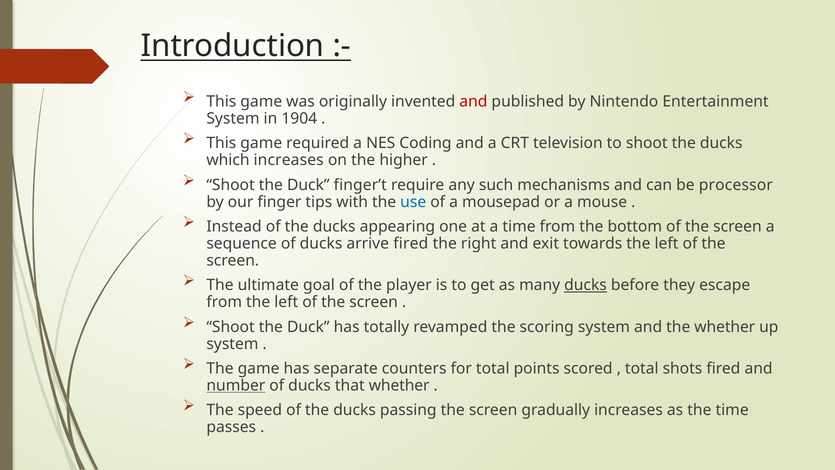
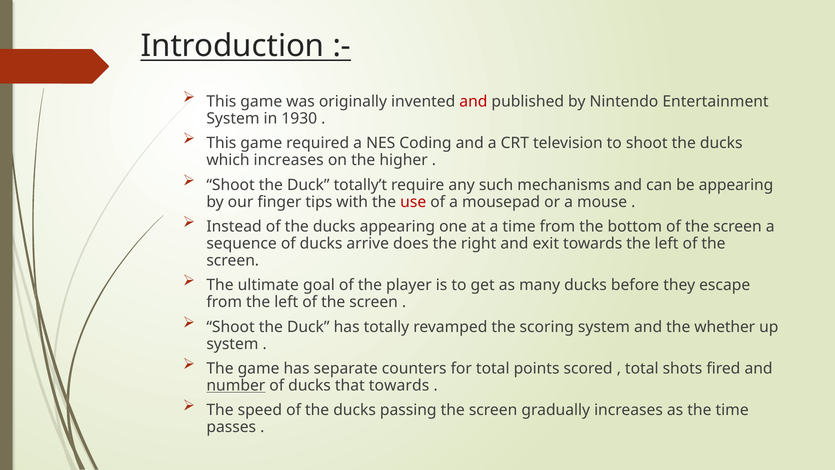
1904: 1904 -> 1930
finger’t: finger’t -> totally’t
be processor: processor -> appearing
use colour: blue -> red
arrive fired: fired -> does
ducks at (586, 285) underline: present -> none
that whether: whether -> towards
